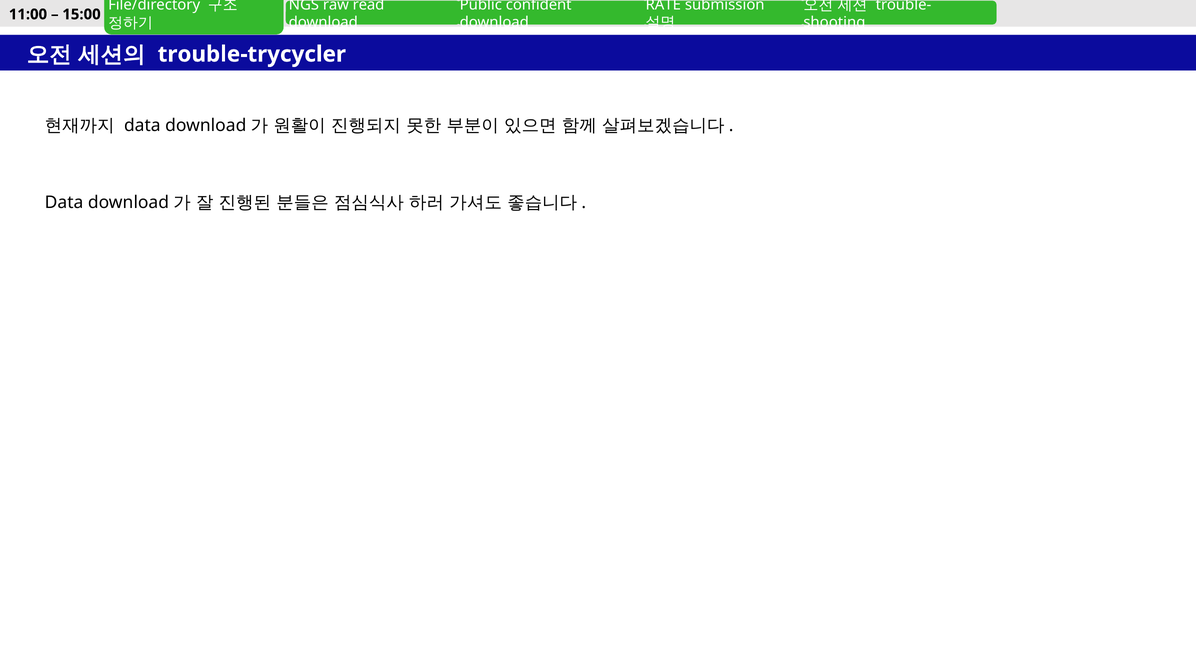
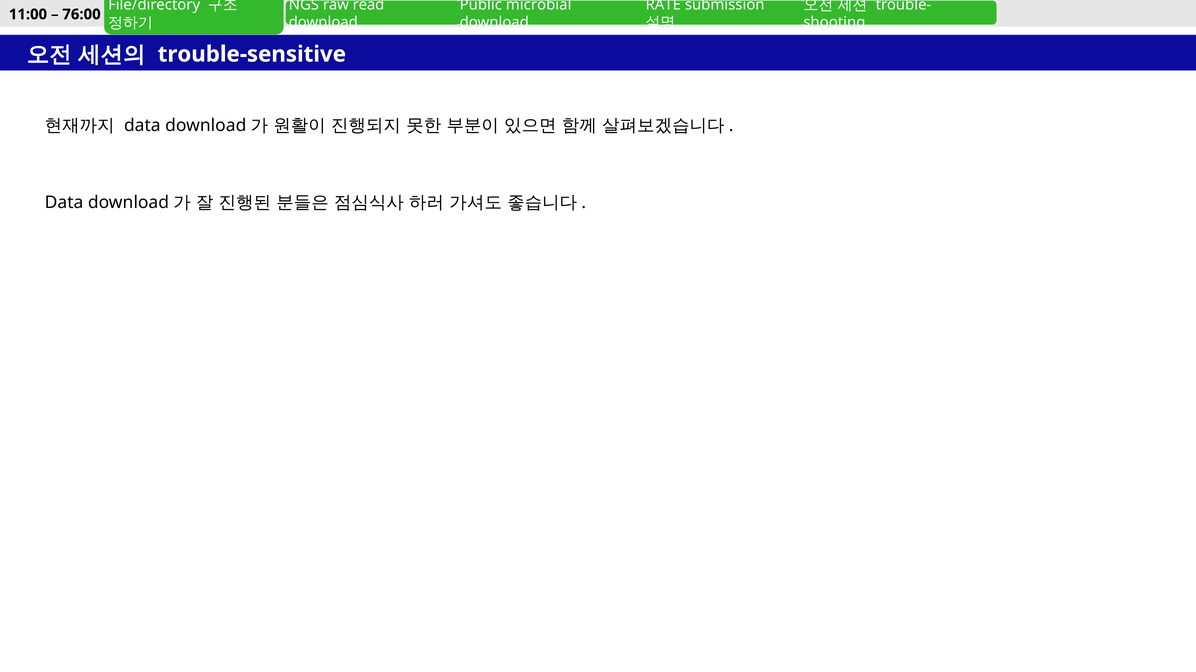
confident: confident -> microbial
15:00: 15:00 -> 76:00
trouble-trycycler: trouble-trycycler -> trouble-sensitive
